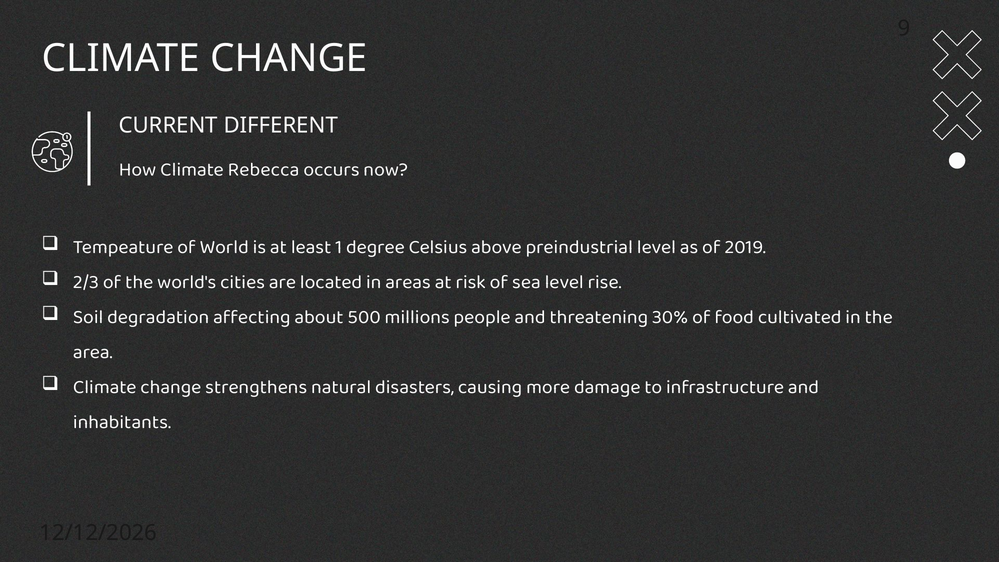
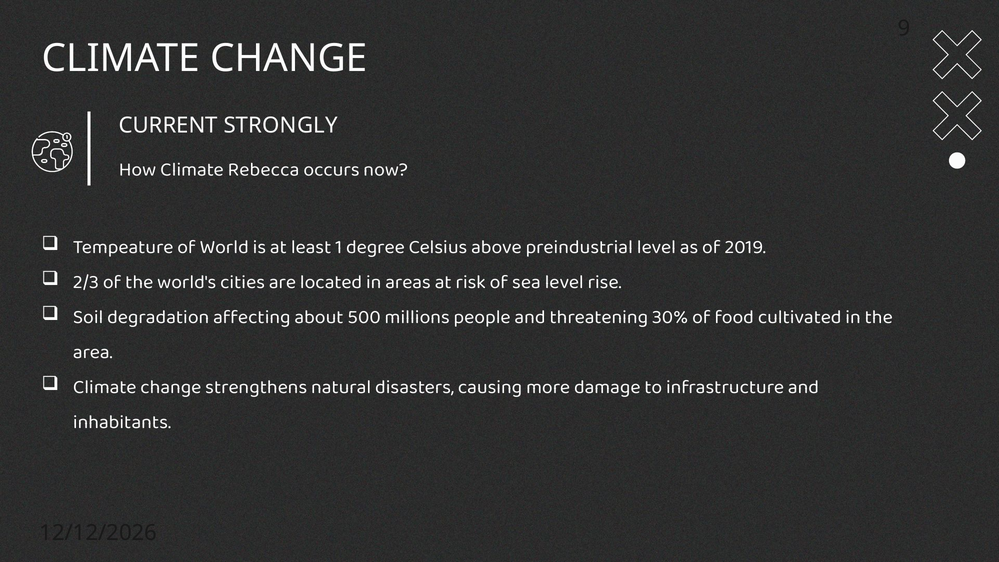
DIFFERENT: DIFFERENT -> STRONGLY
